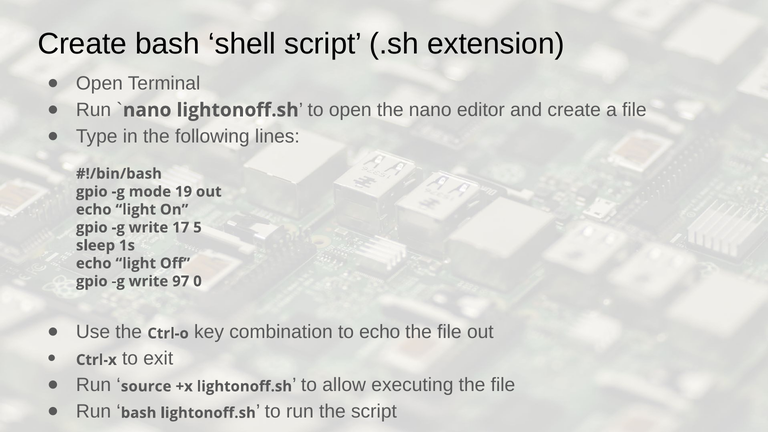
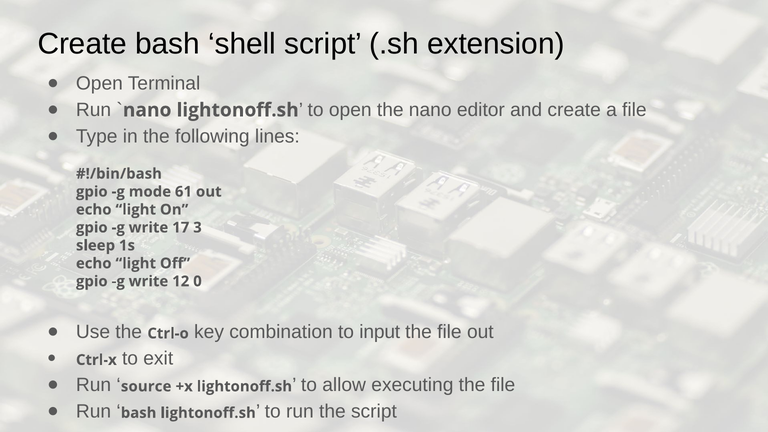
19: 19 -> 61
5: 5 -> 3
97: 97 -> 12
to echo: echo -> input
